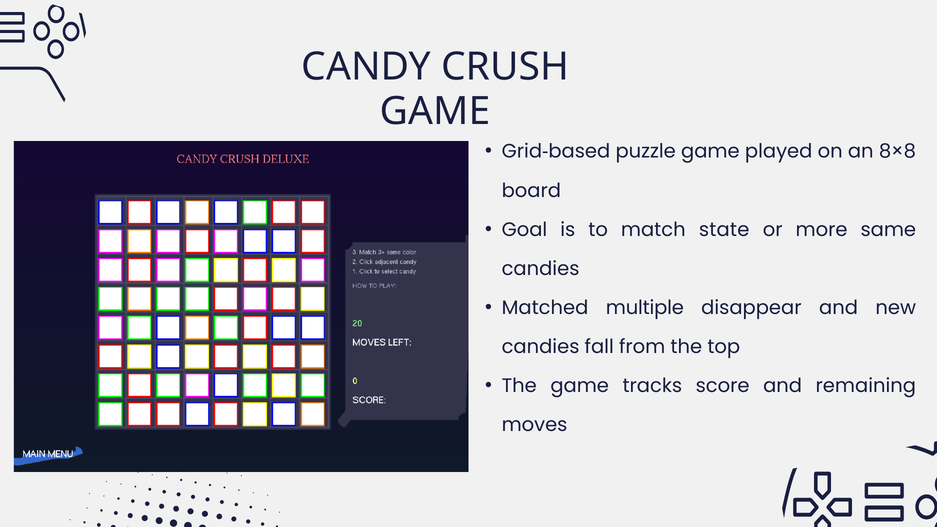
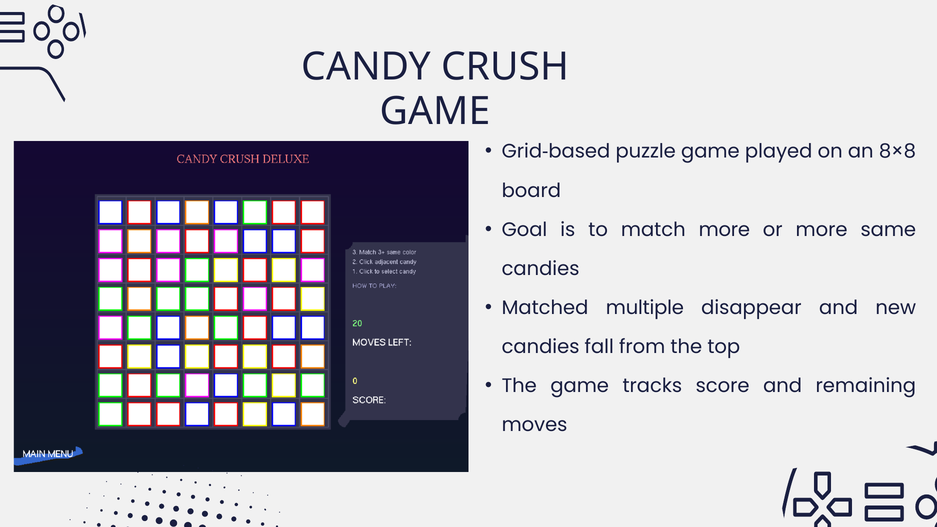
match state: state -> more
